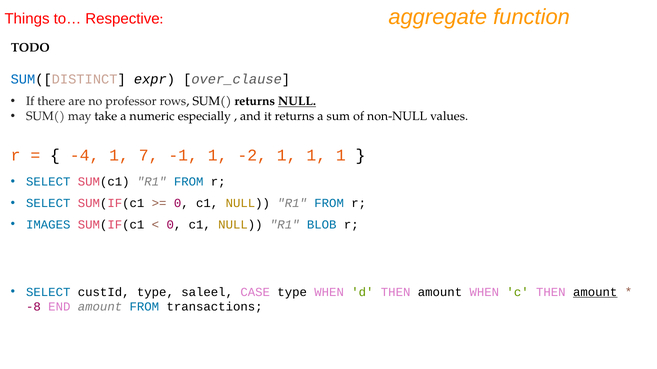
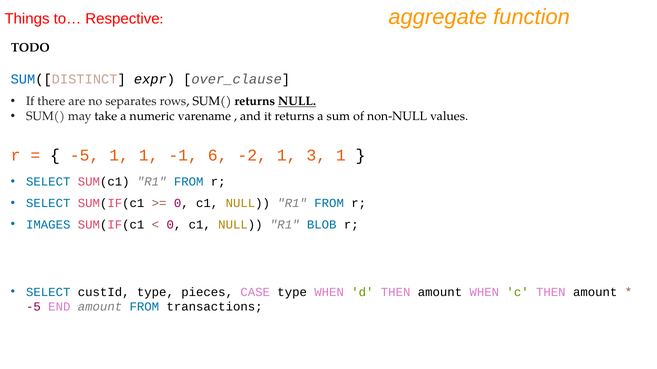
professor: professor -> separates
especially: especially -> varename
-4 at (85, 155): -4 -> -5
1 7: 7 -> 1
-1 1: 1 -> 6
-2 1 1: 1 -> 3
saleel: saleel -> pieces
amount at (595, 293) underline: present -> none
-8 at (33, 307): -8 -> -5
